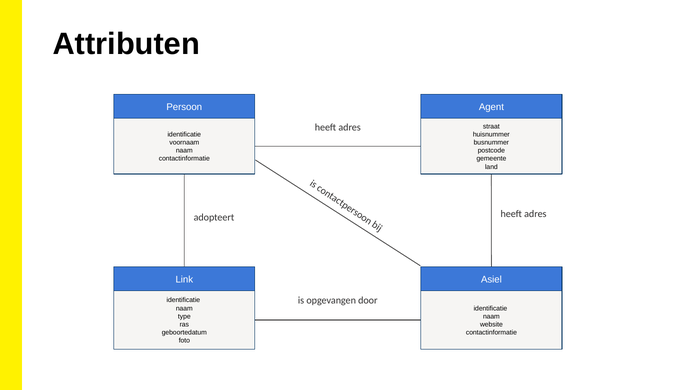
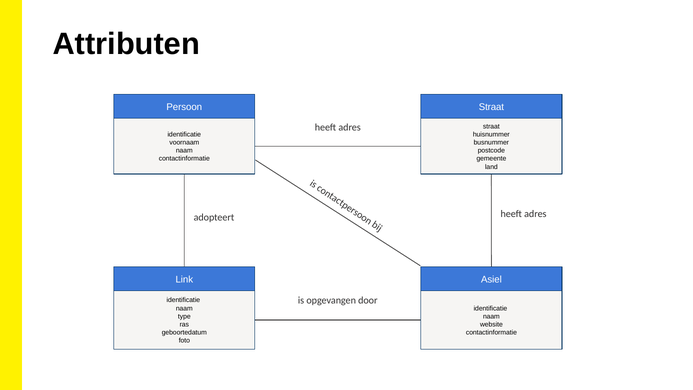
Agent at (491, 107): Agent -> Straat
